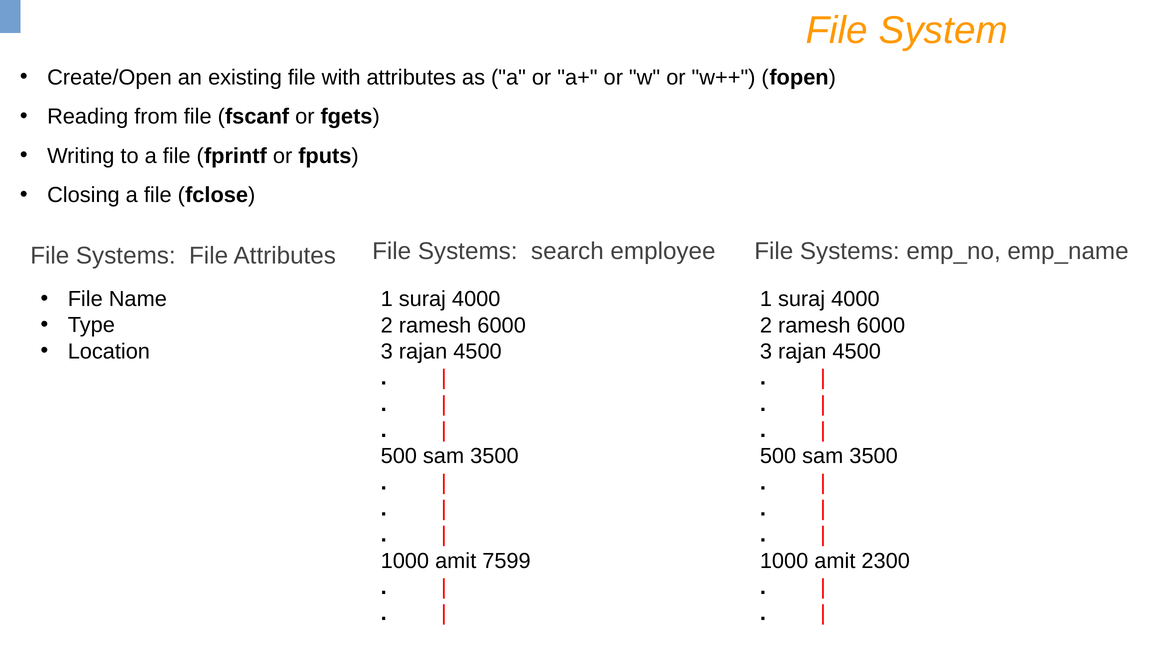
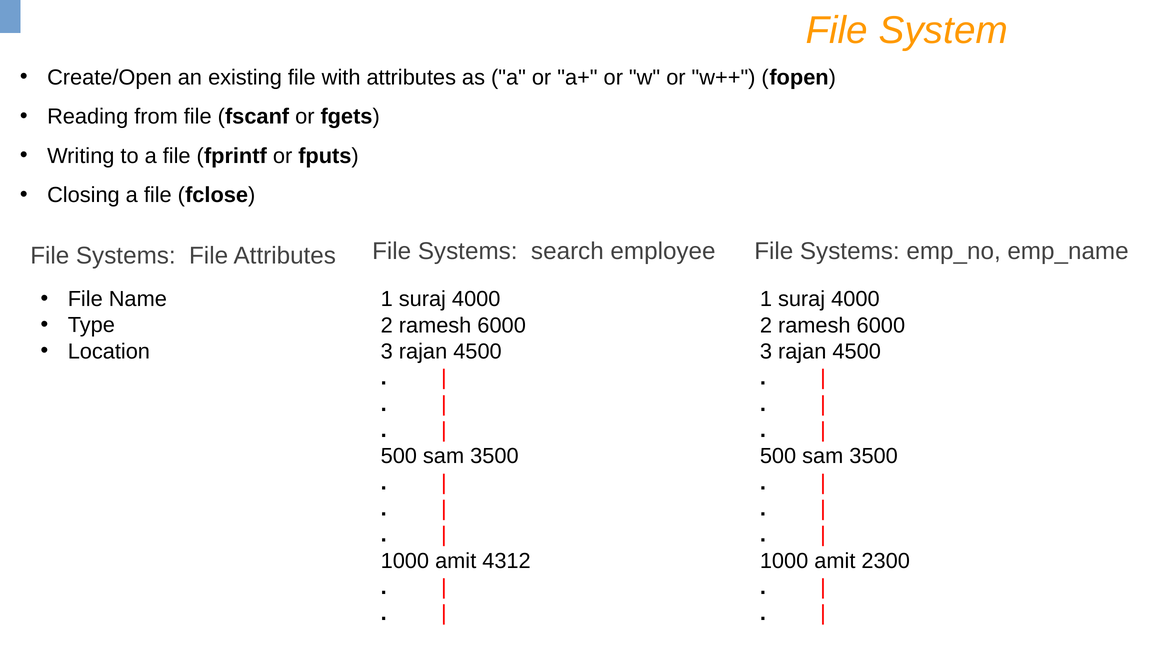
7599: 7599 -> 4312
